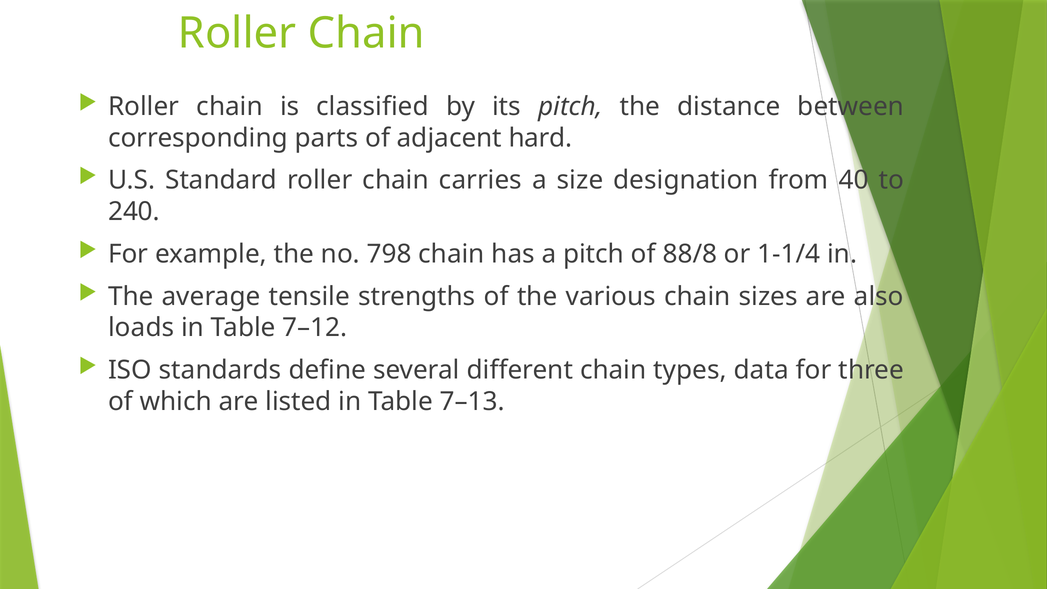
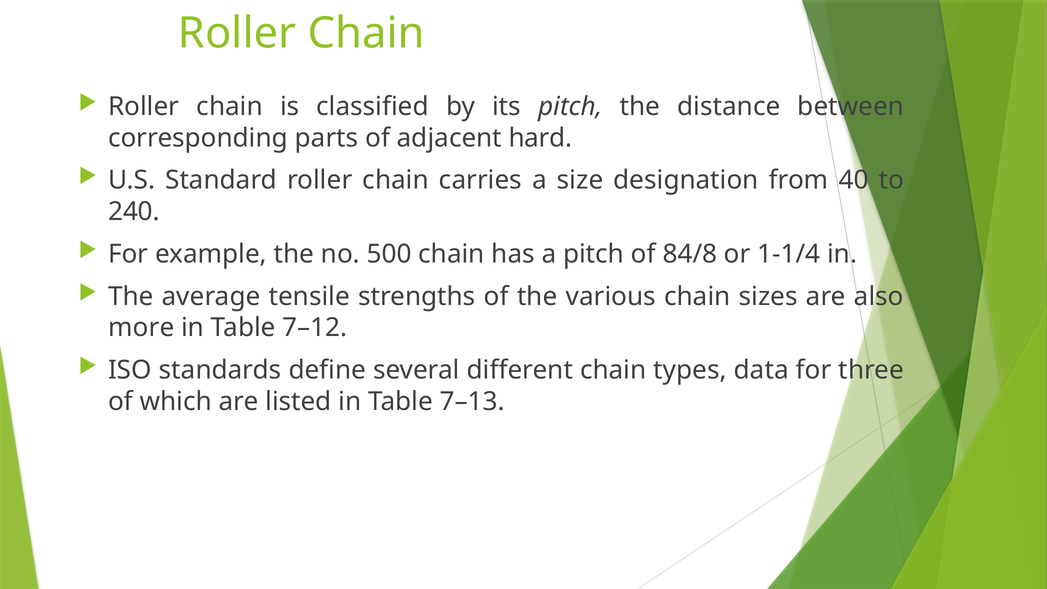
798: 798 -> 500
88/8: 88/8 -> 84/8
loads: loads -> more
